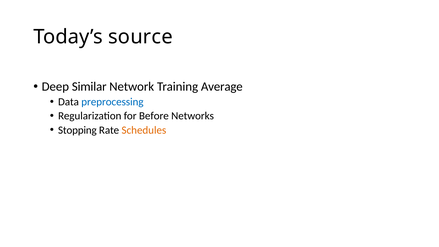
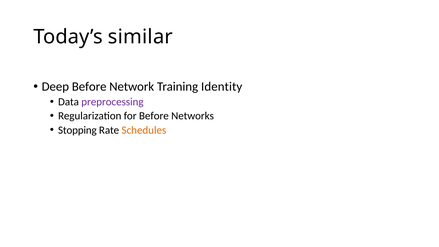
source: source -> similar
Deep Similar: Similar -> Before
Average: Average -> Identity
preprocessing colour: blue -> purple
